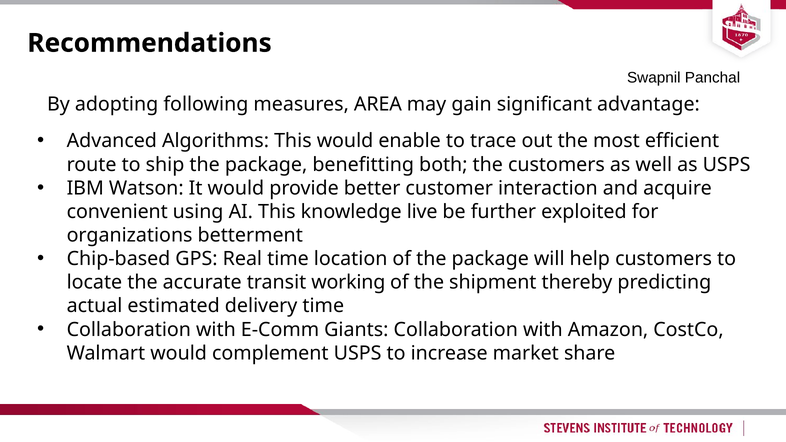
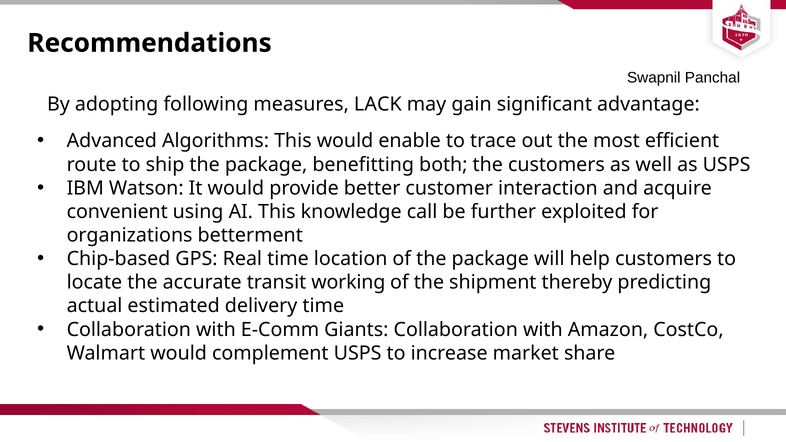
AREA: AREA -> LACK
live: live -> call
